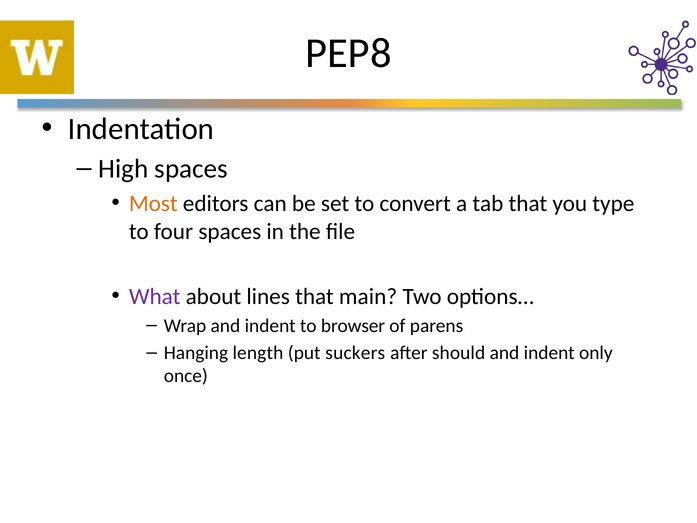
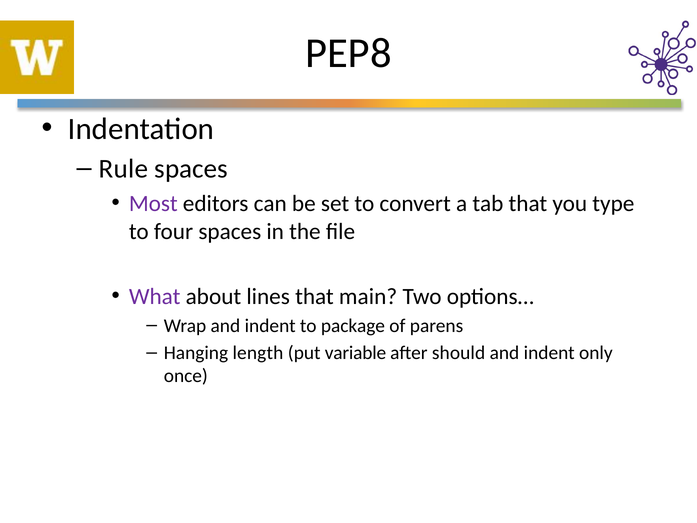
High: High -> Rule
Most colour: orange -> purple
browser: browser -> package
suckers: suckers -> variable
